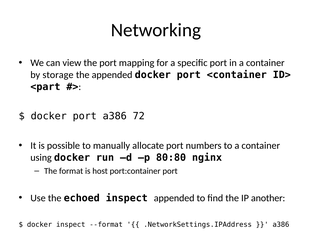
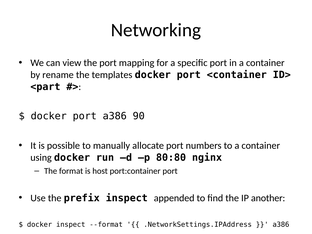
storage: storage -> rename
the appended: appended -> templates
72: 72 -> 90
echoed: echoed -> prefix
